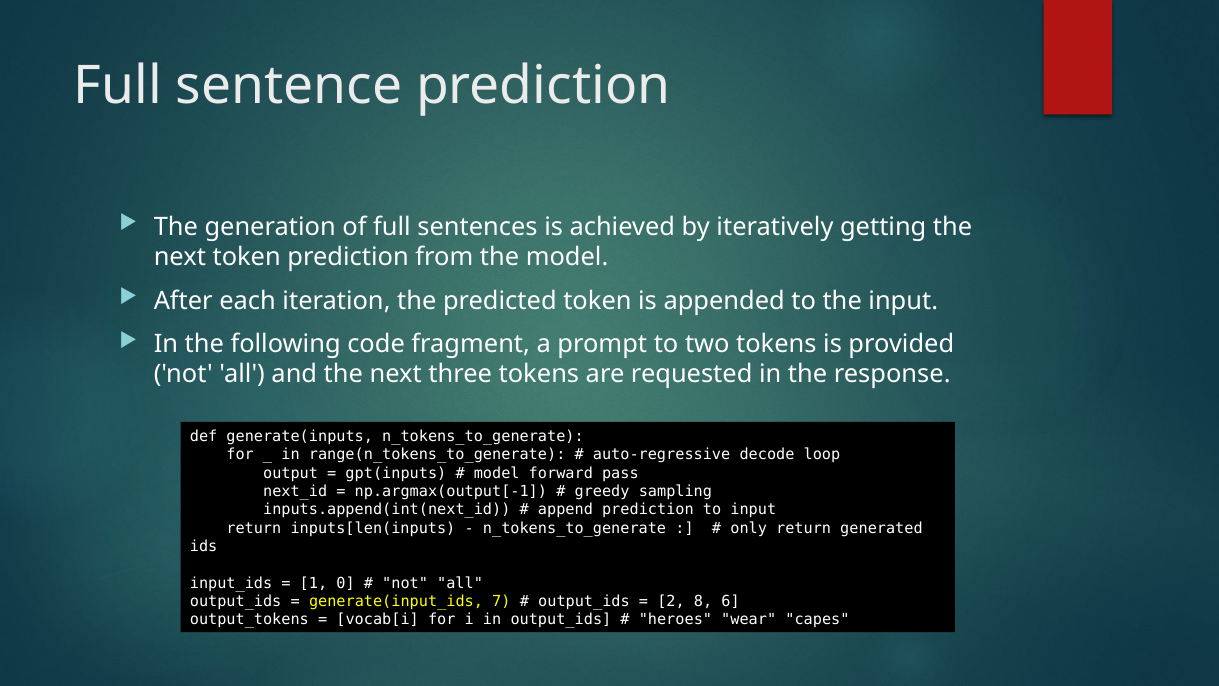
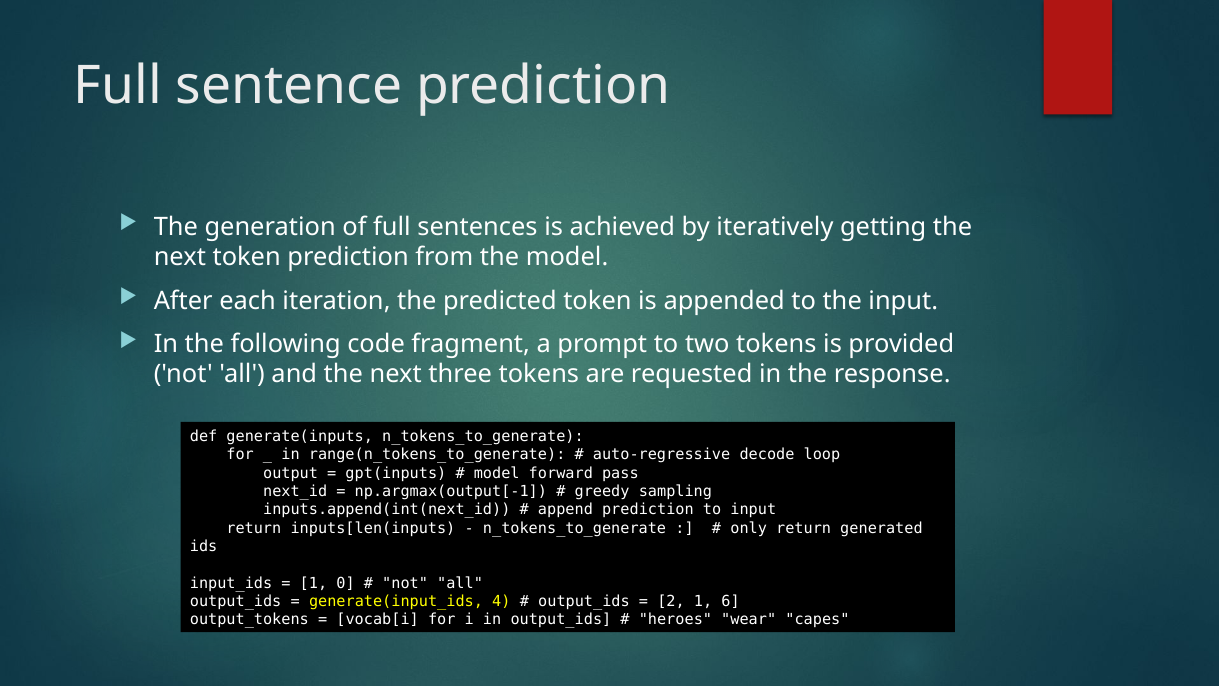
7: 7 -> 4
2 8: 8 -> 1
